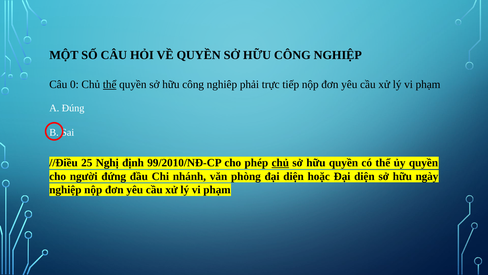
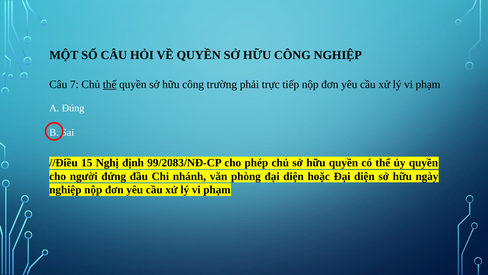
0: 0 -> 7
nghiêp: nghiêp -> trường
25: 25 -> 15
99/2010/NĐ-CP: 99/2010/NĐ-CP -> 99/2083/NĐ-CP
chủ at (280, 163) underline: present -> none
